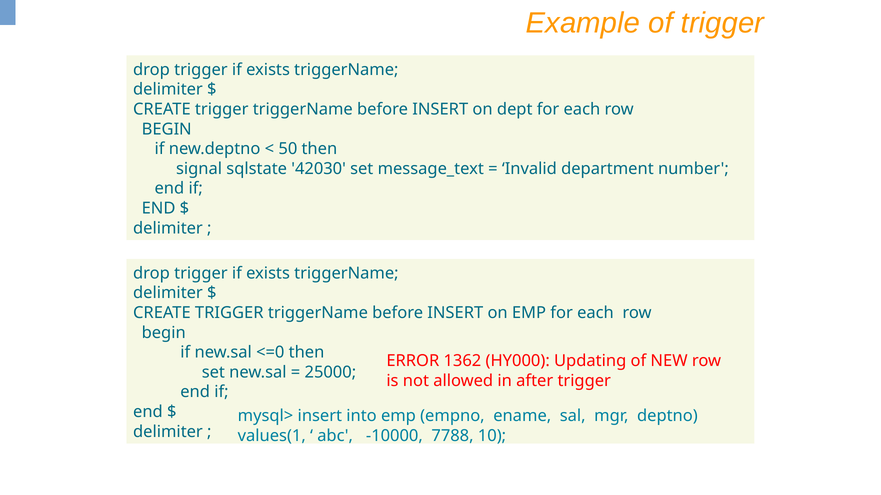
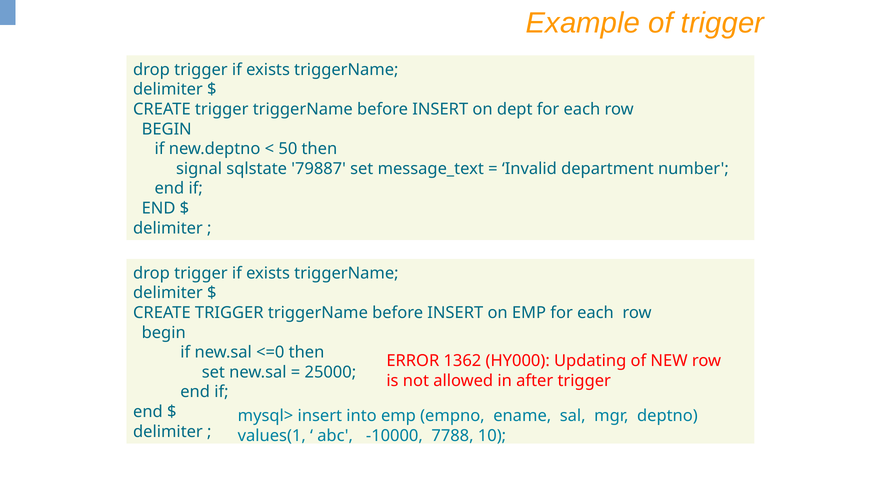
42030: 42030 -> 79887
